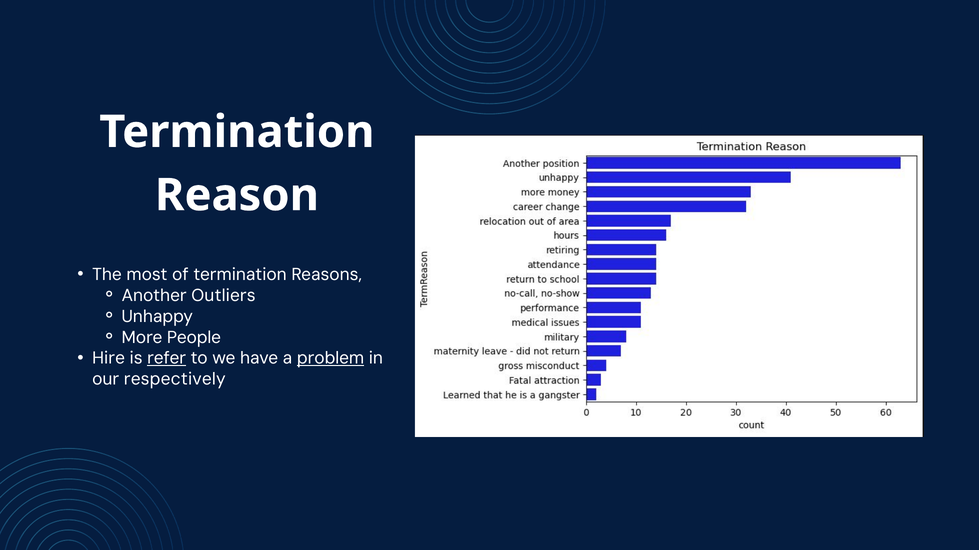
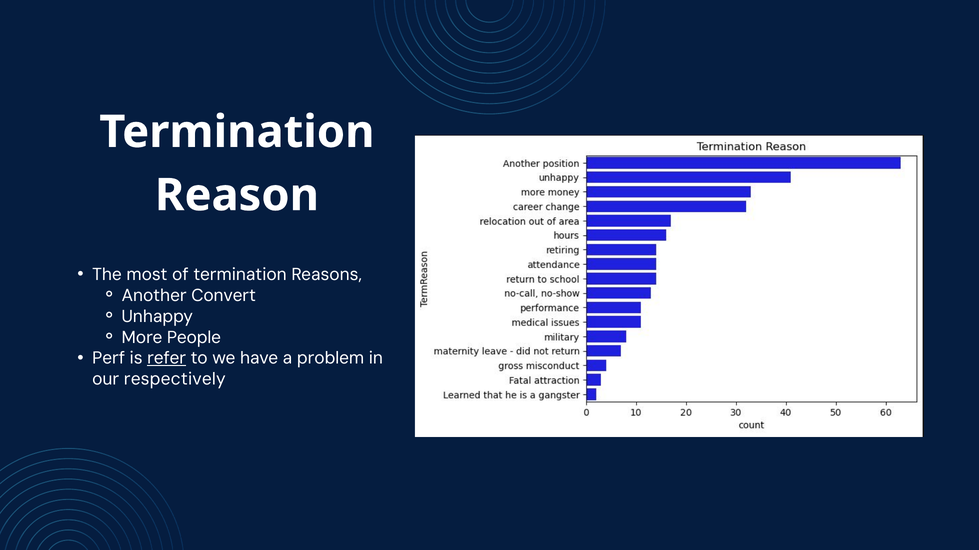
Outliers: Outliers -> Convert
Hire: Hire -> Perf
problem underline: present -> none
